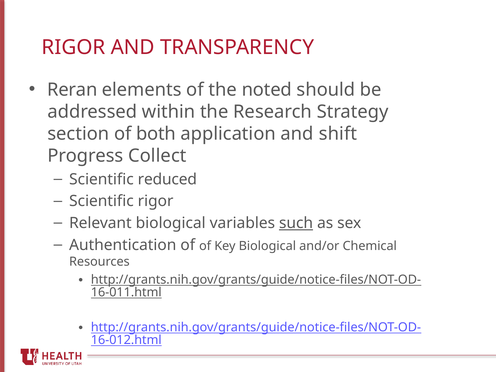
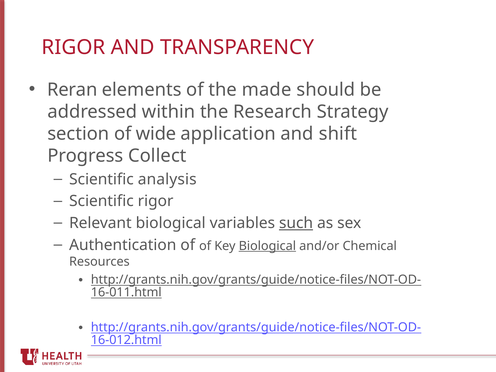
noted: noted -> made
both: both -> wide
reduced: reduced -> analysis
Biological at (267, 246) underline: none -> present
